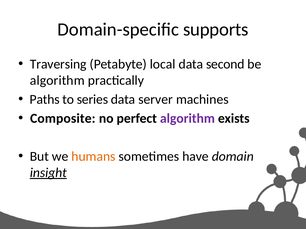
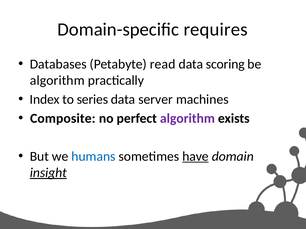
supports: supports -> requires
Traversing: Traversing -> Databases
local: local -> read
second: second -> scoring
Paths: Paths -> Index
humans colour: orange -> blue
have underline: none -> present
